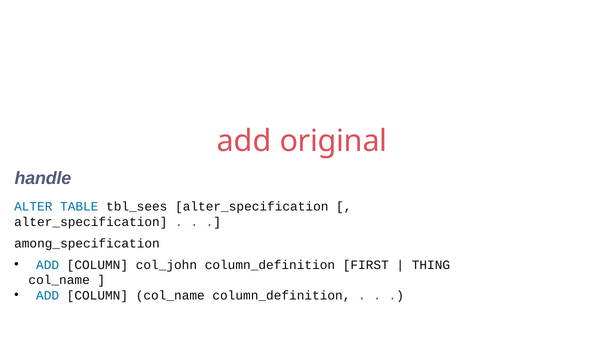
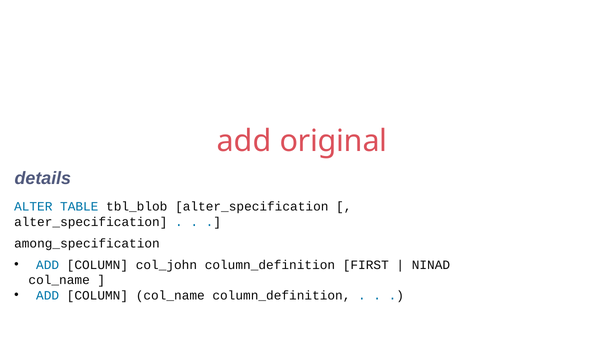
handle: handle -> details
tbl_sees: tbl_sees -> tbl_blob
THING: THING -> NINAD
